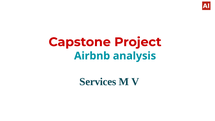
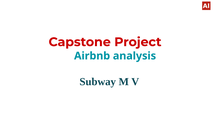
Services: Services -> Subway
